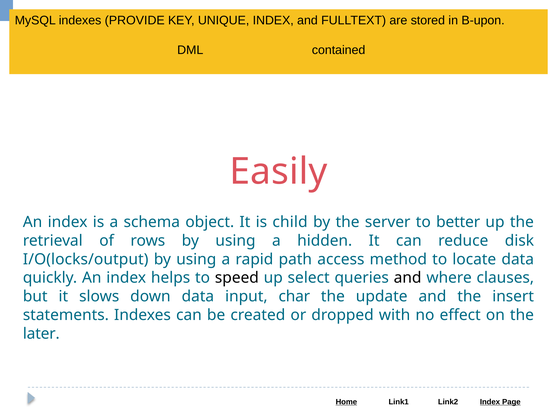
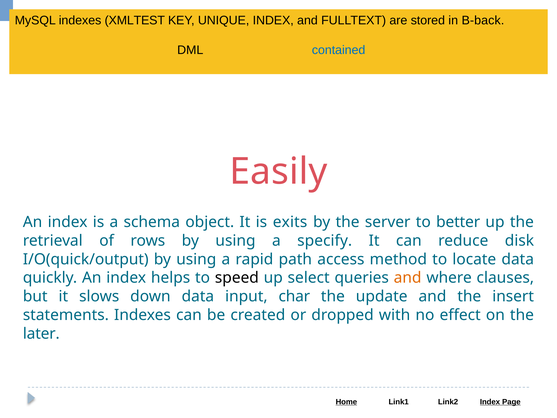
PROVIDE: PROVIDE -> XMLTEST
B-upon: B-upon -> B-back
contained colour: black -> blue
child: child -> exits
hidden: hidden -> specify
I/O(locks/output: I/O(locks/output -> I/O(quick/output
and at (408, 278) colour: black -> orange
